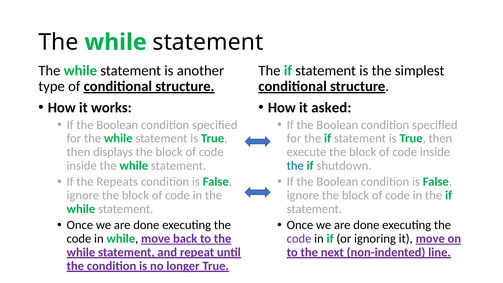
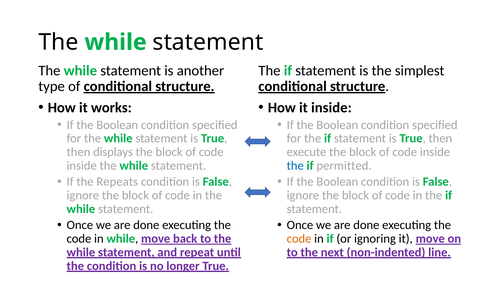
it asked: asked -> inside
shutdown: shutdown -> permitted
code at (299, 239) colour: purple -> orange
